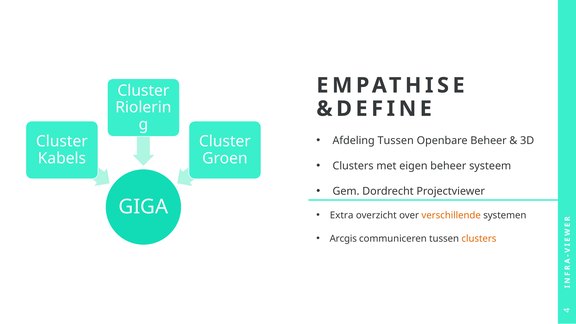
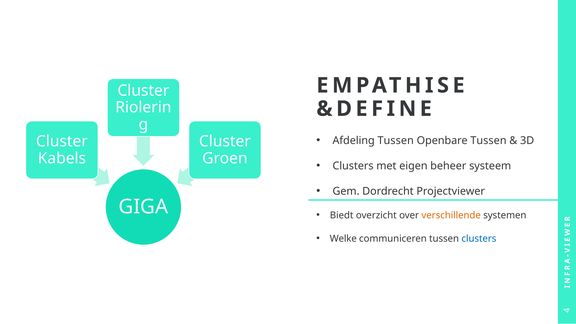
Openbare Beheer: Beheer -> Tussen
Extra: Extra -> Biedt
Arcgis: Arcgis -> Welke
clusters at (479, 239) colour: orange -> blue
